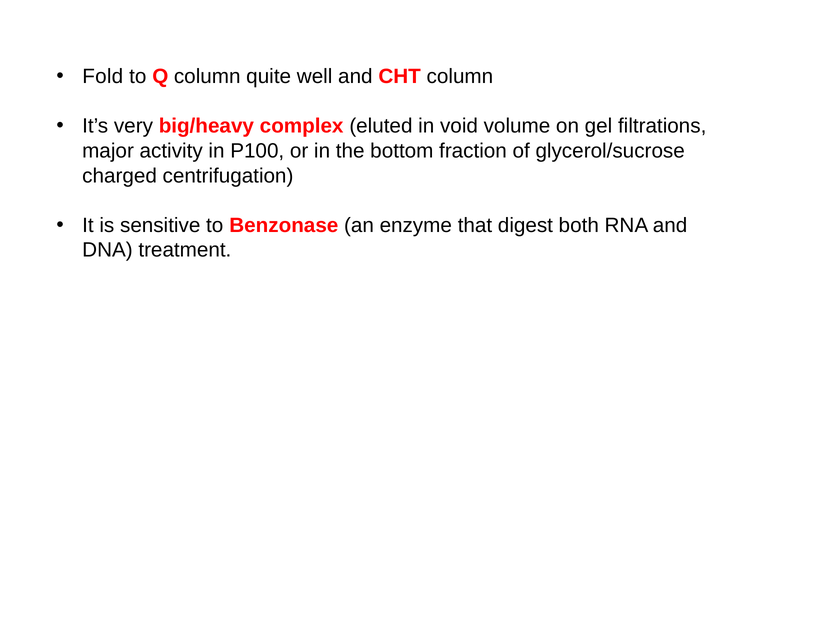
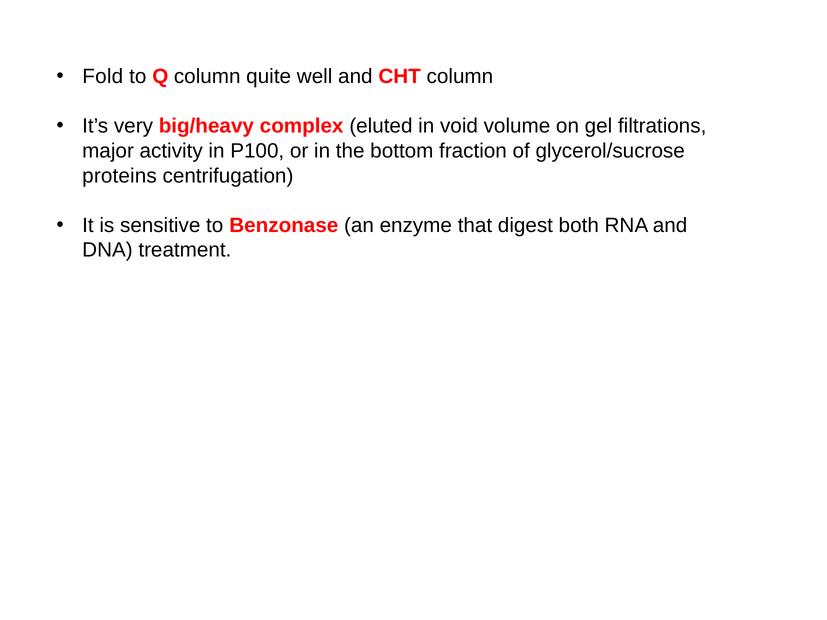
charged: charged -> proteins
